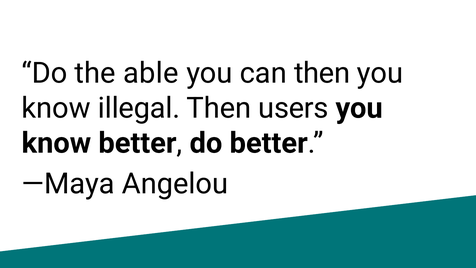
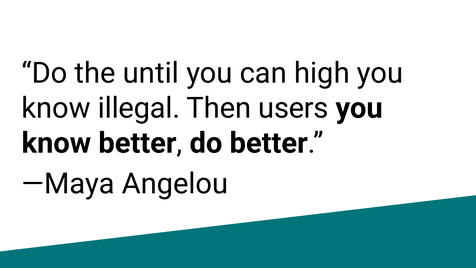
able: able -> until
can then: then -> high
